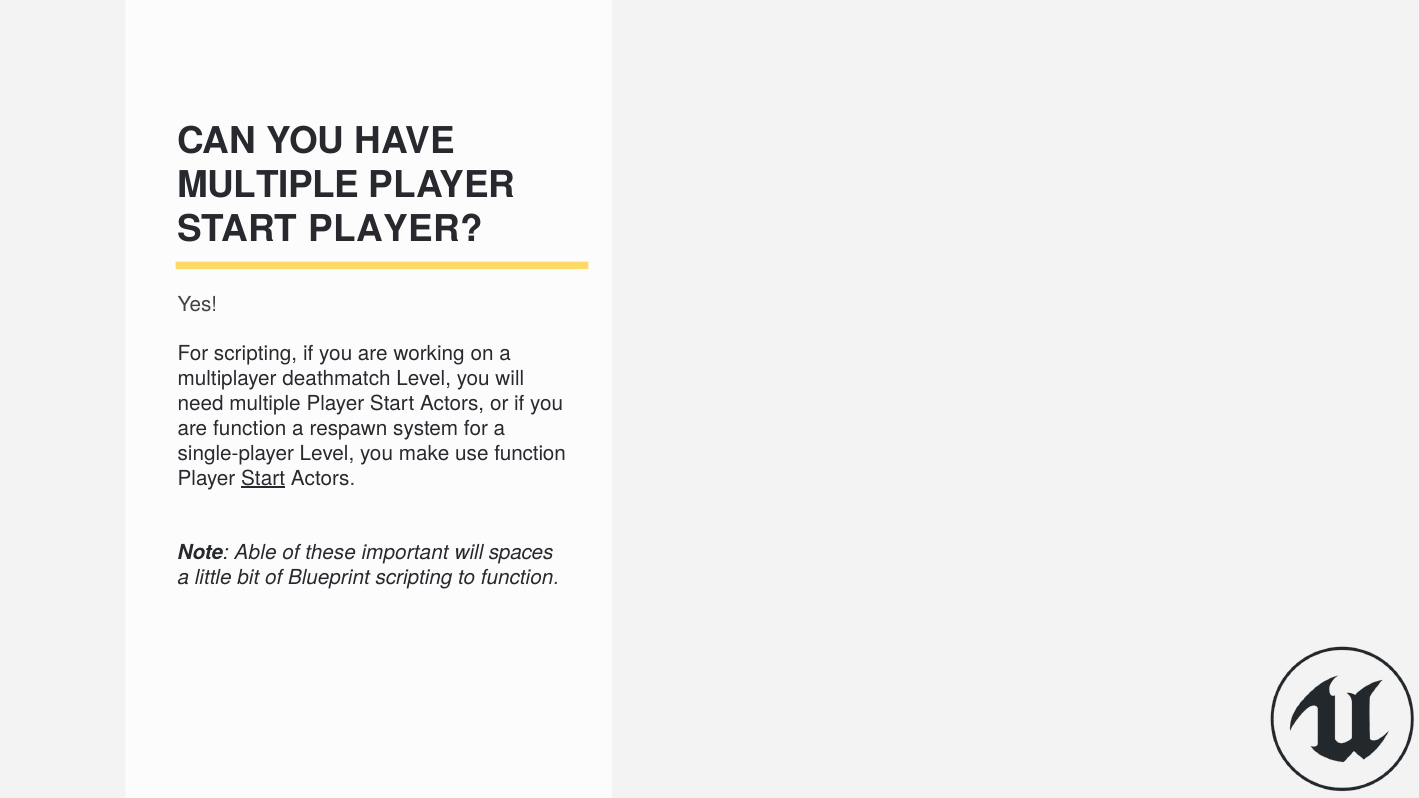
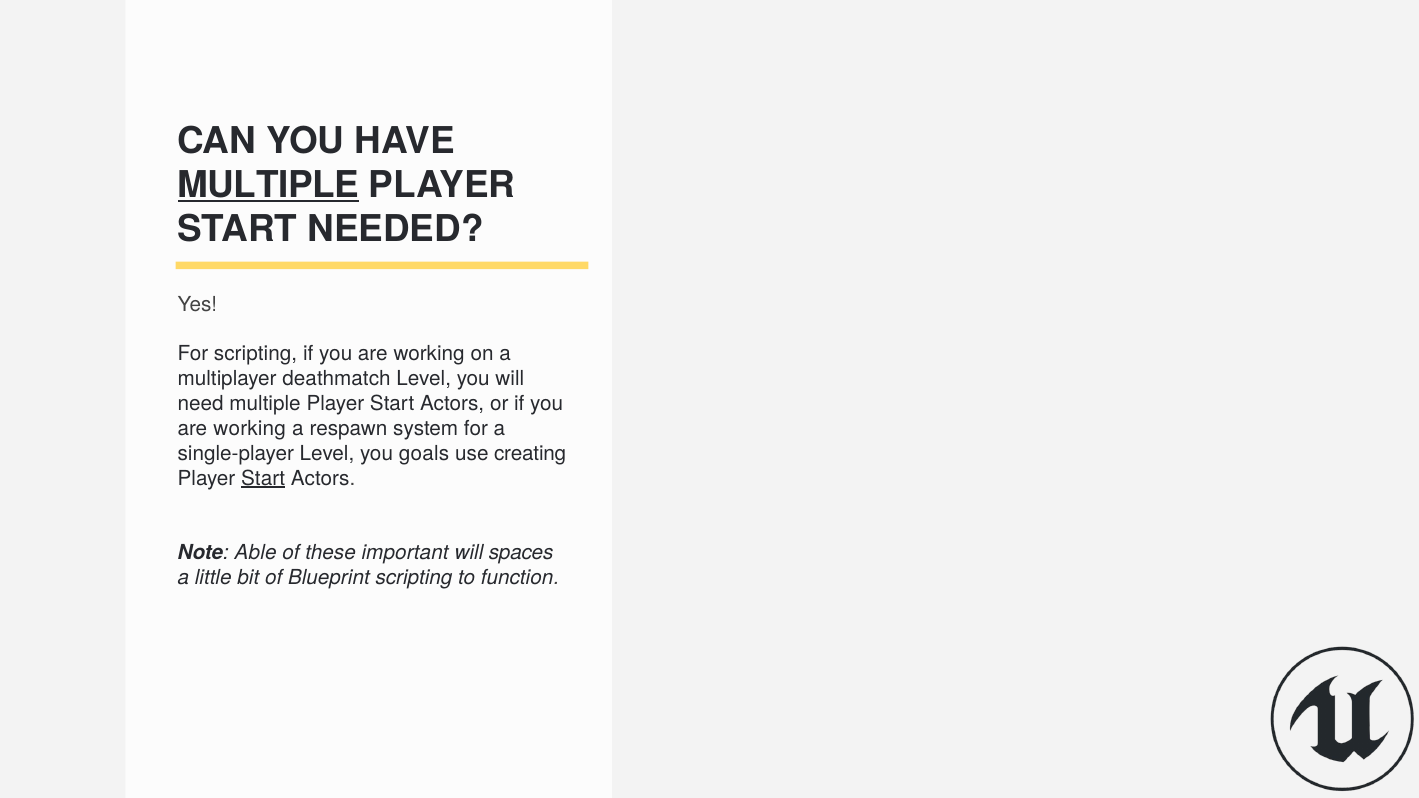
MULTIPLE at (268, 185) underline: none -> present
START PLAYER: PLAYER -> NEEDED
function at (250, 429): function -> working
make: make -> goals
use function: function -> creating
